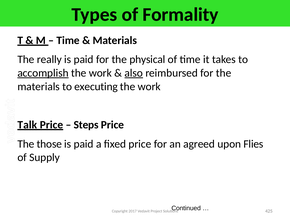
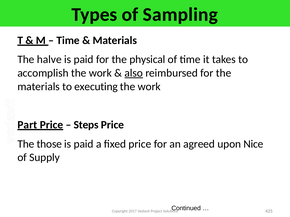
Formality: Formality -> Sampling
really: really -> halve
accomplish underline: present -> none
Talk: Talk -> Part
Flies: Flies -> Nice
